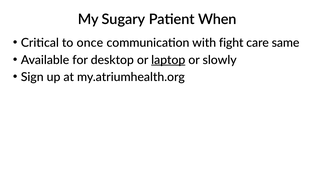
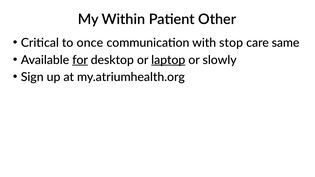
Sugary: Sugary -> Within
When: When -> Other
fight: fight -> stop
for underline: none -> present
